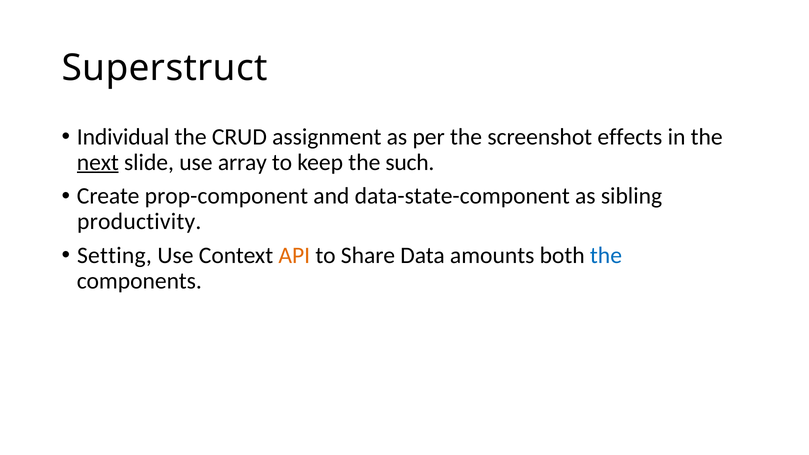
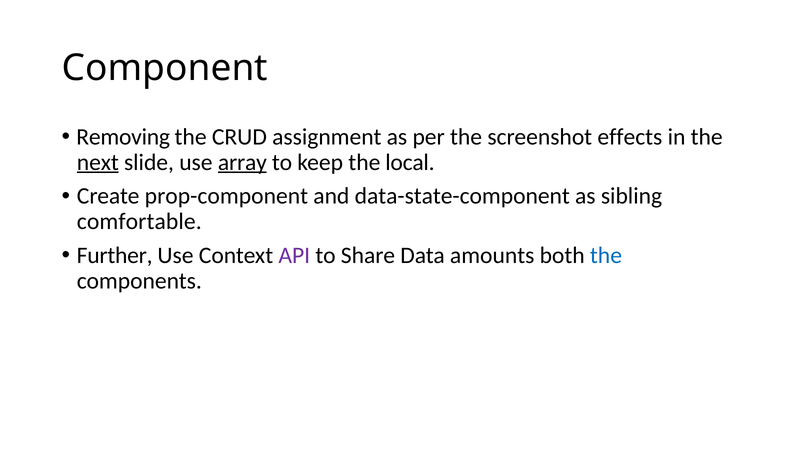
Superstruct: Superstruct -> Component
Individual: Individual -> Removing
array underline: none -> present
such: such -> local
productivity: productivity -> comfortable
Setting: Setting -> Further
API colour: orange -> purple
